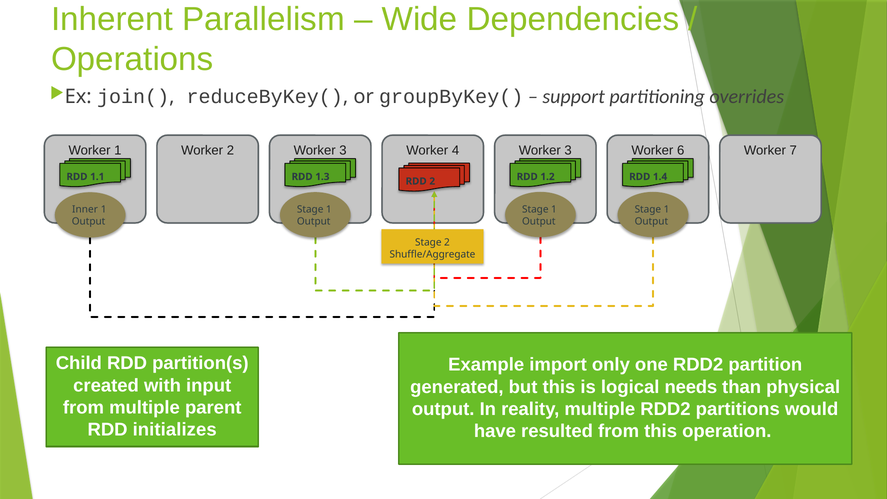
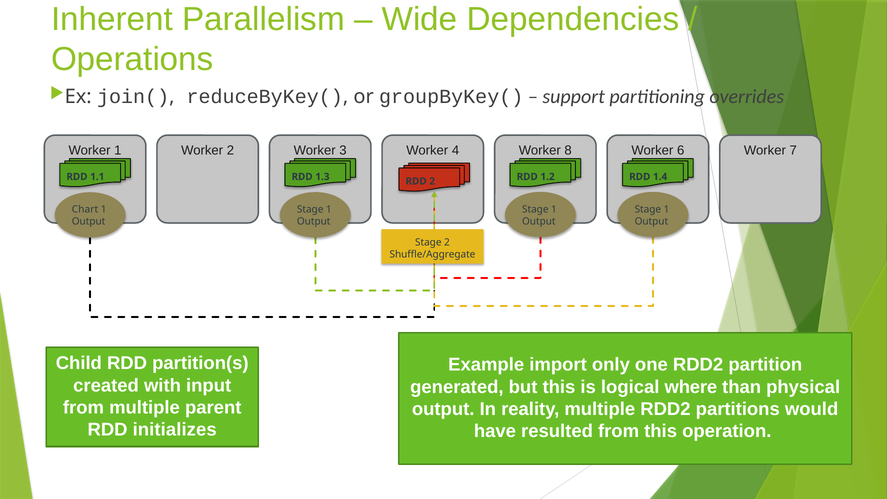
4 Worker 3: 3 -> 8
Inner: Inner -> Chart
needs: needs -> where
